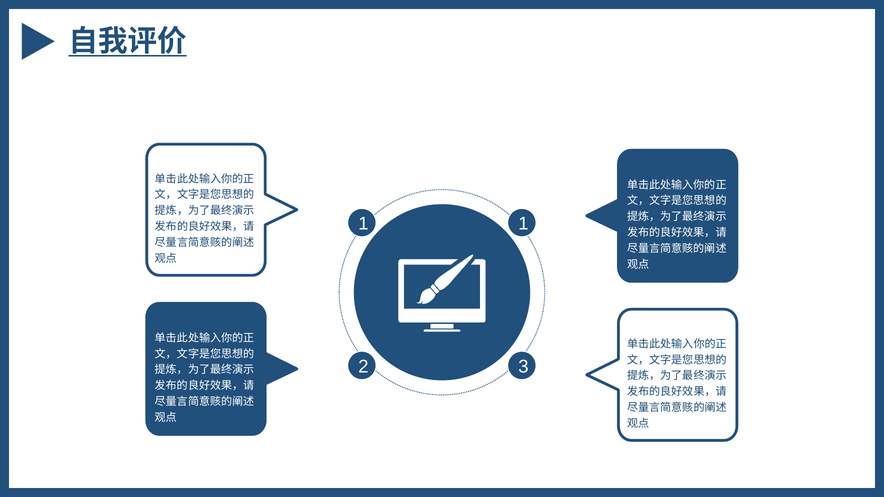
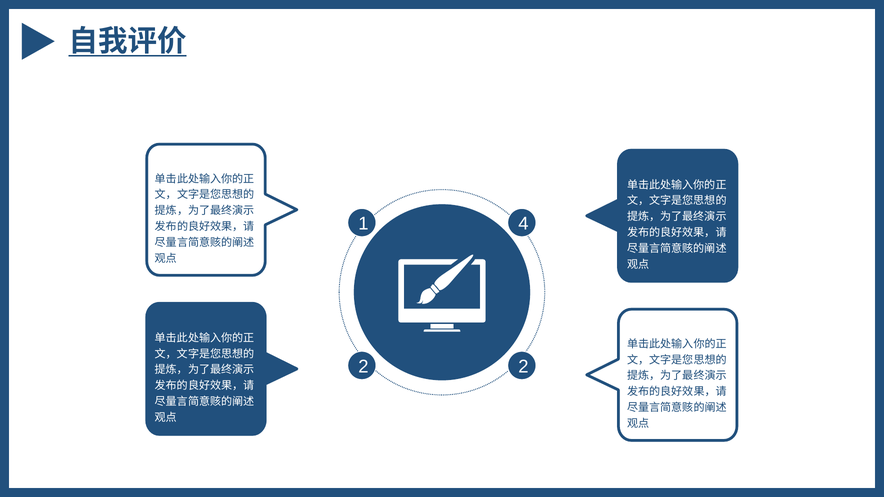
1 1: 1 -> 4
2 3: 3 -> 2
